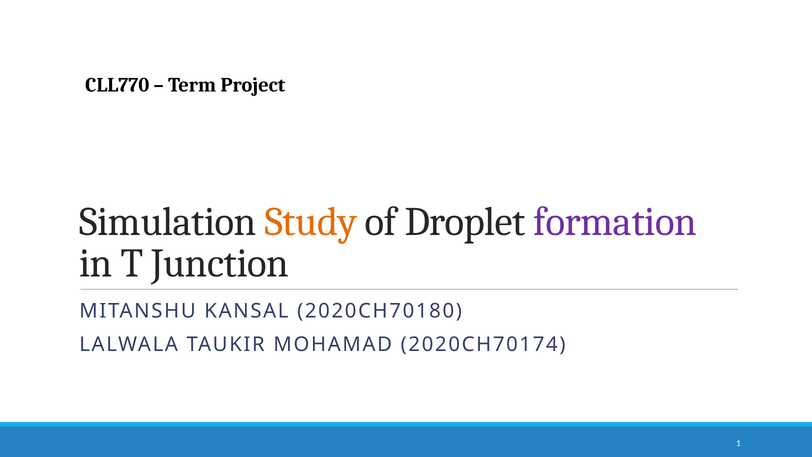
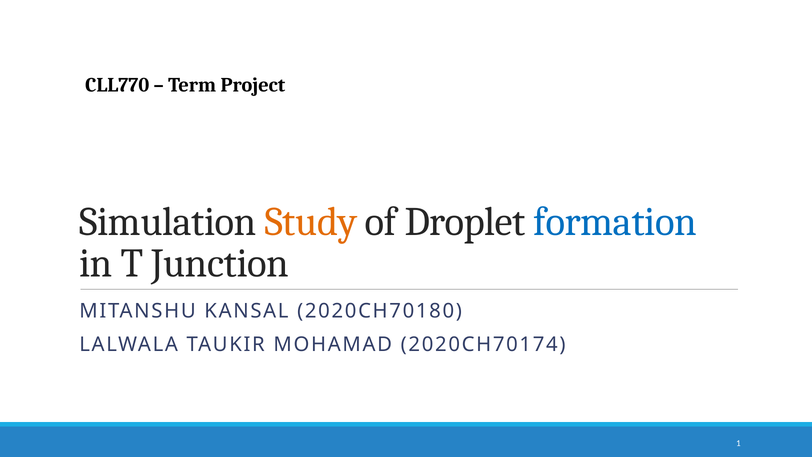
formation colour: purple -> blue
